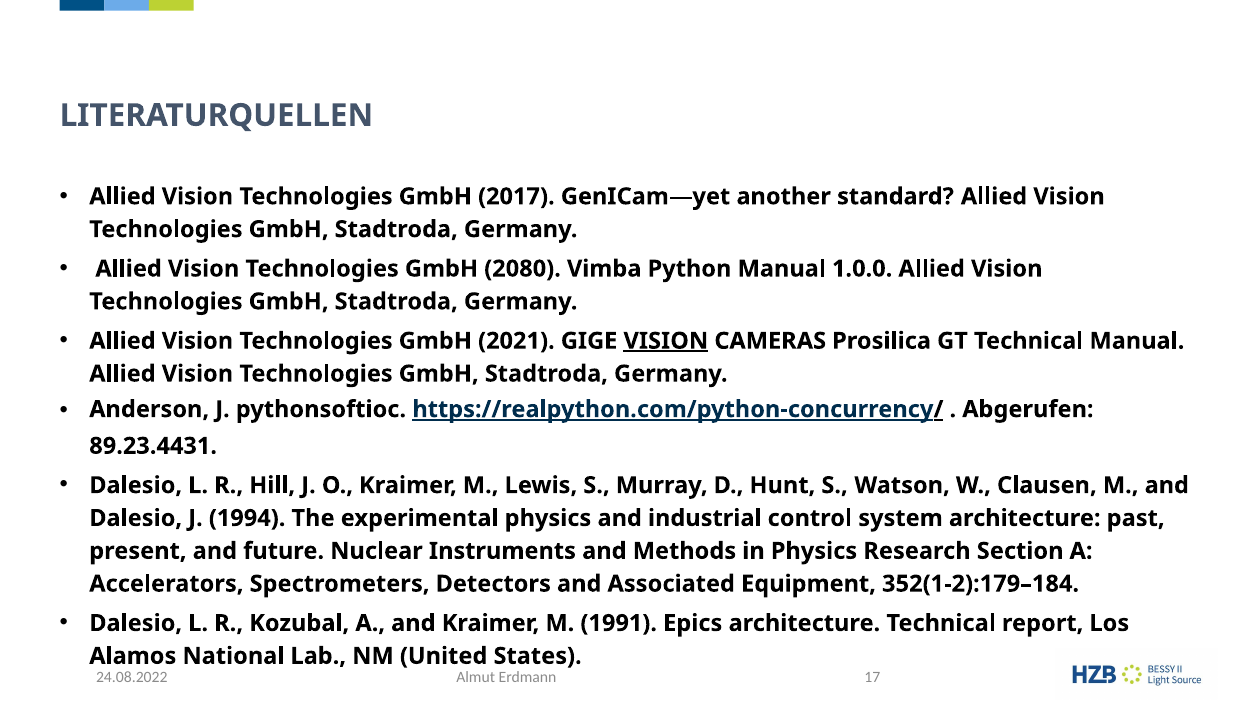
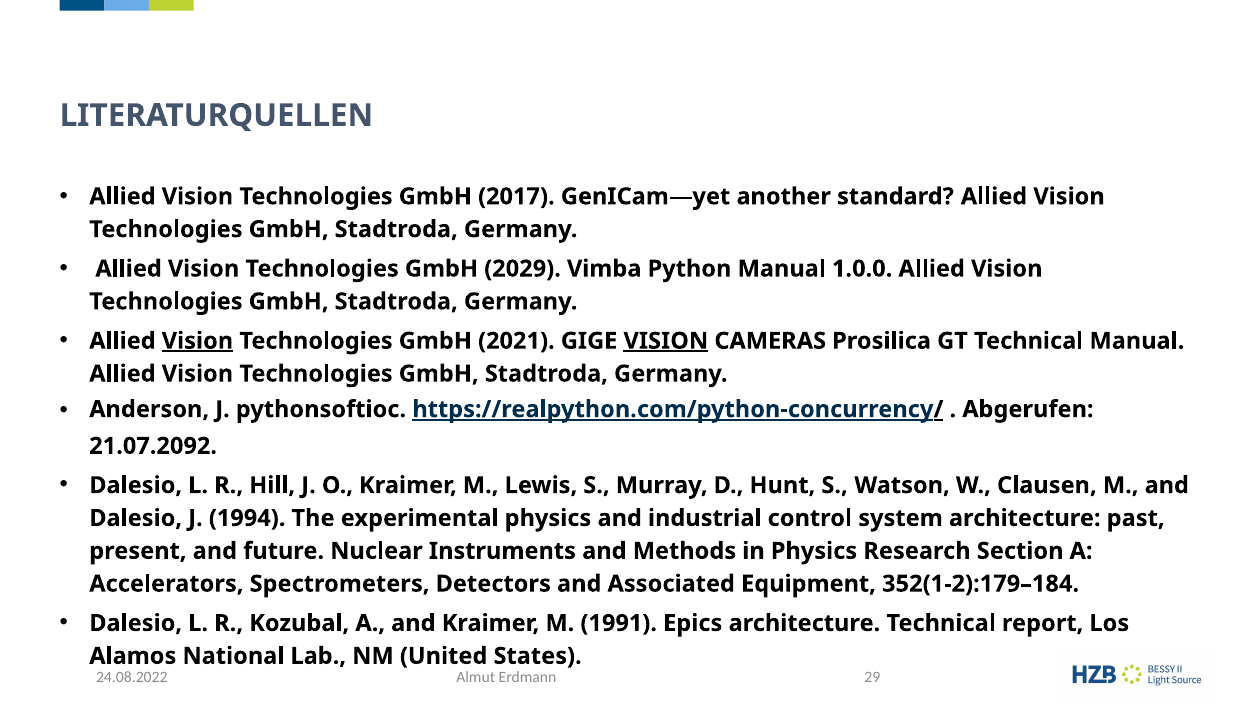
2080: 2080 -> 2029
Vision at (197, 341) underline: none -> present
89.23.4431: 89.23.4431 -> 21.07.2092
17: 17 -> 29
